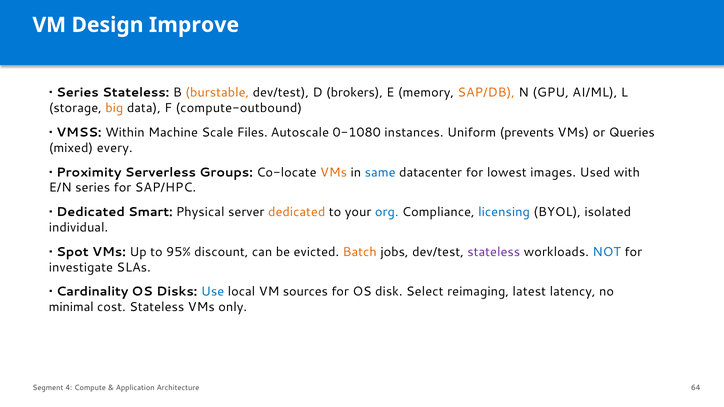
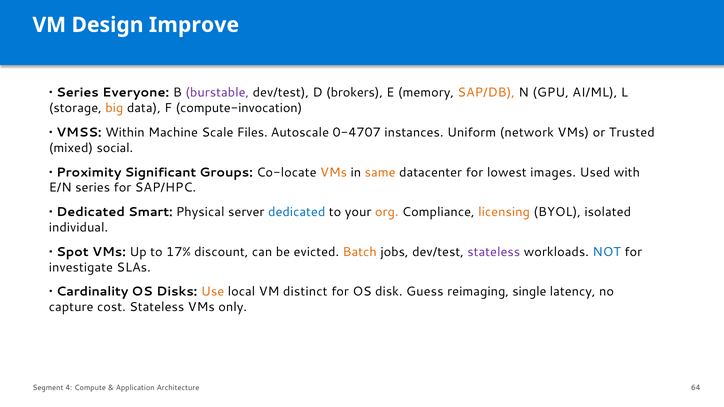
Series Stateless: Stateless -> Everyone
burstable colour: orange -> purple
compute-outbound: compute-outbound -> compute-invocation
0-1080: 0-1080 -> 0-4707
prevents: prevents -> network
Queries: Queries -> Trusted
every: every -> social
Serverless: Serverless -> Significant
same colour: blue -> orange
dedicated at (297, 212) colour: orange -> blue
org colour: blue -> orange
licensing colour: blue -> orange
95%: 95% -> 17%
Use colour: blue -> orange
sources: sources -> distinct
Select: Select -> Guess
latest: latest -> single
minimal: minimal -> capture
